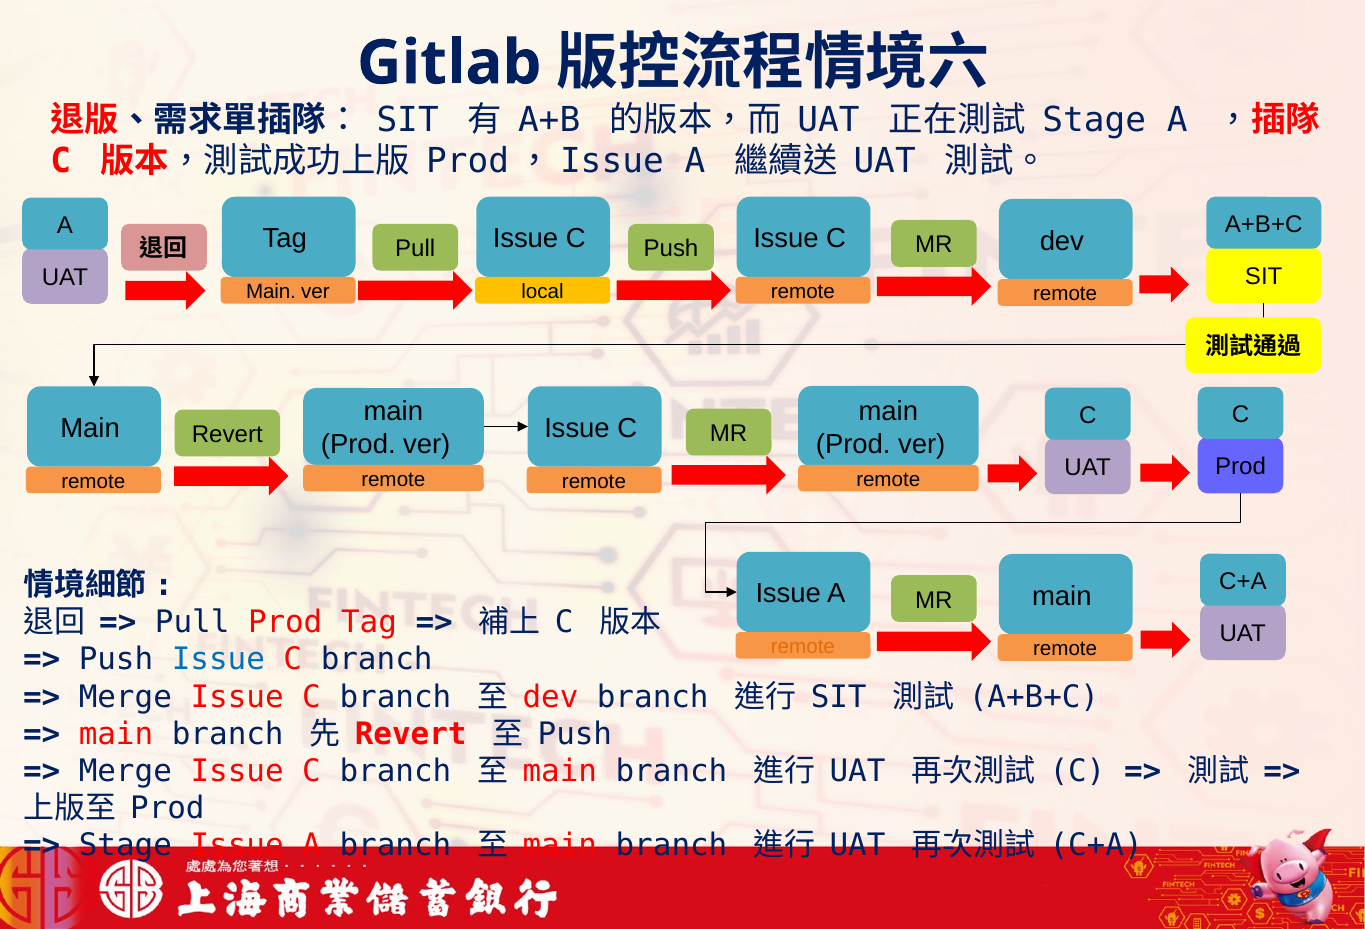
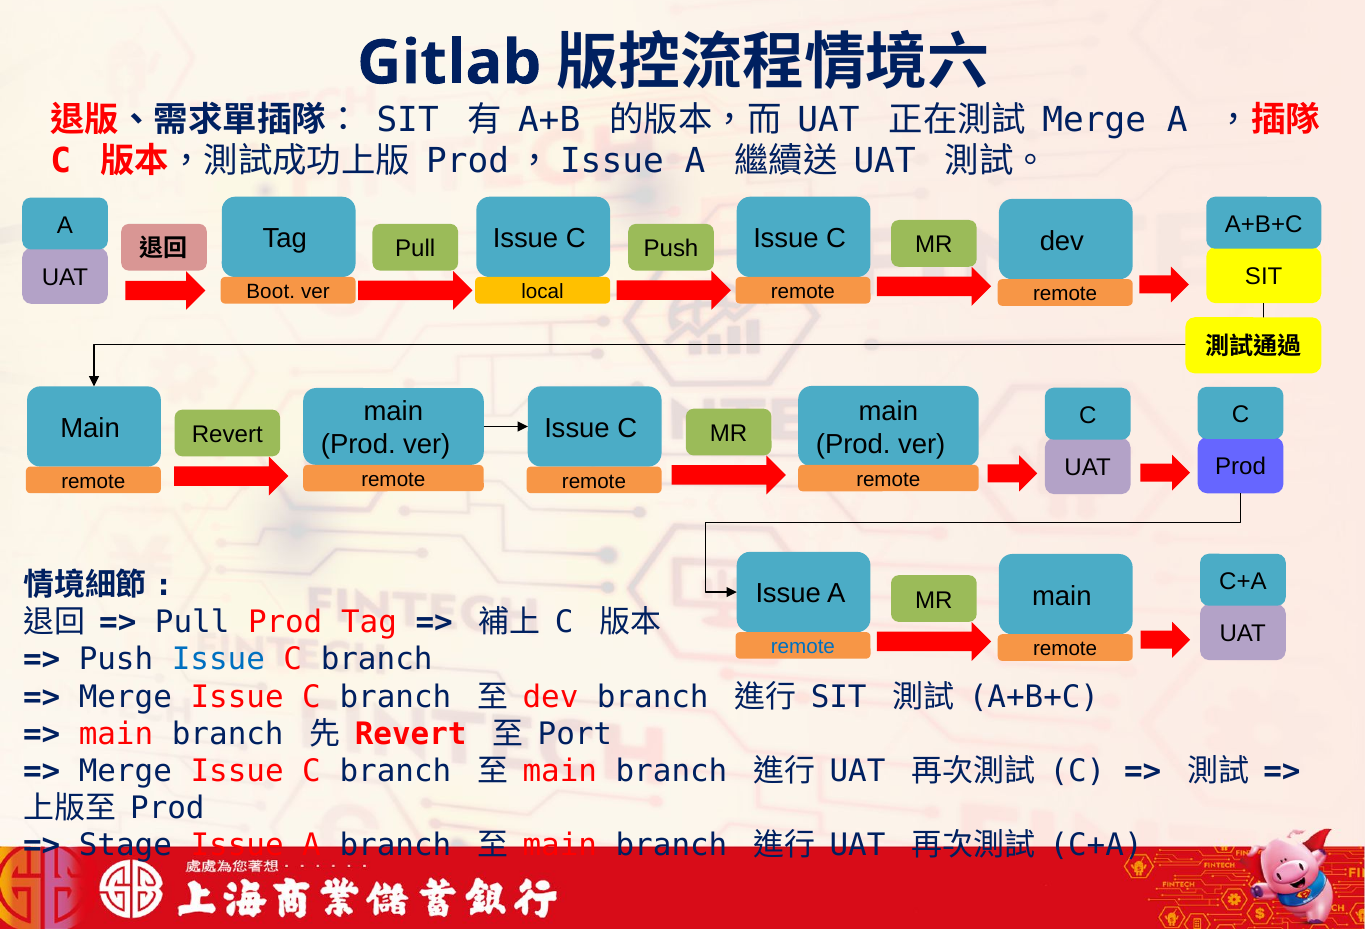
Stage at (1094, 120): Stage -> Merge
Main at (271, 292): Main -> Boot
remote at (803, 647) colour: orange -> blue
Push at (575, 734): Push -> Port
